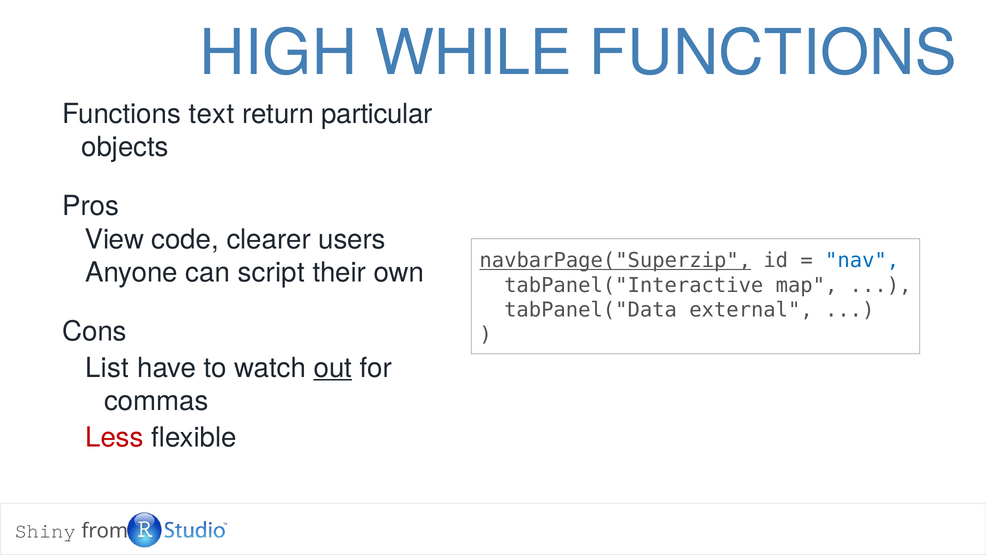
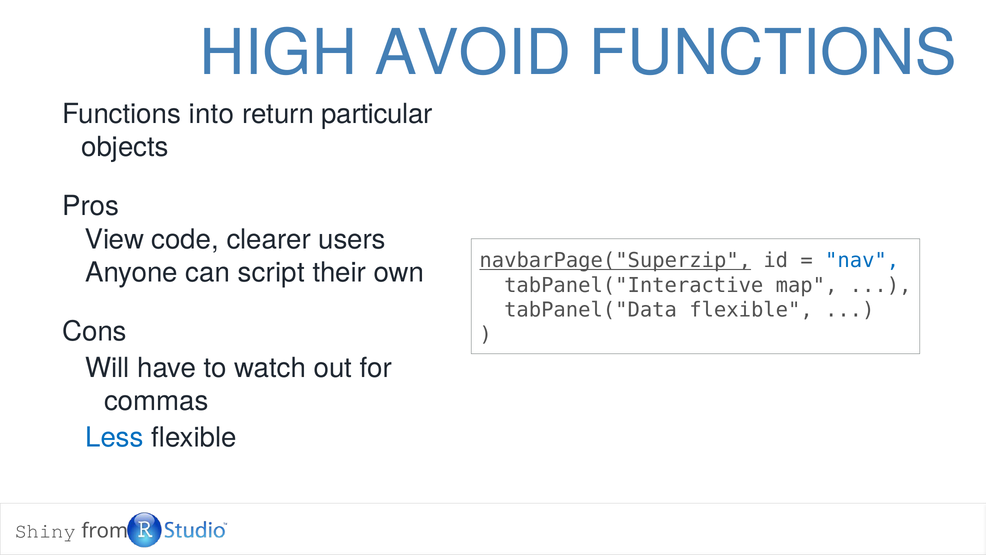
WHILE: WHILE -> AVOID
text: text -> into
tabPanel("Data external: external -> flexible
List: List -> Will
out underline: present -> none
Less colour: red -> blue
